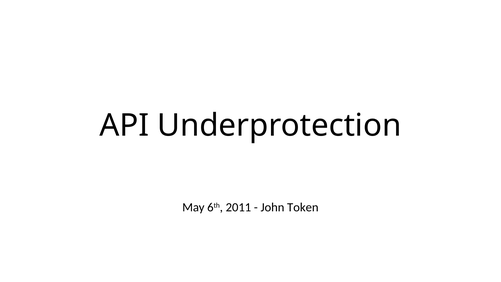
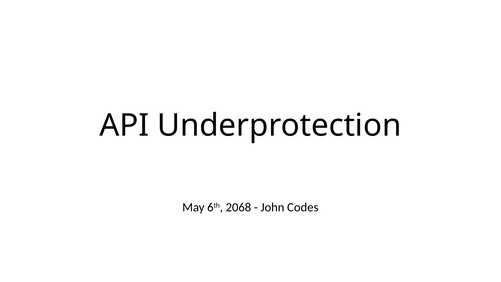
2011: 2011 -> 2068
Token: Token -> Codes
